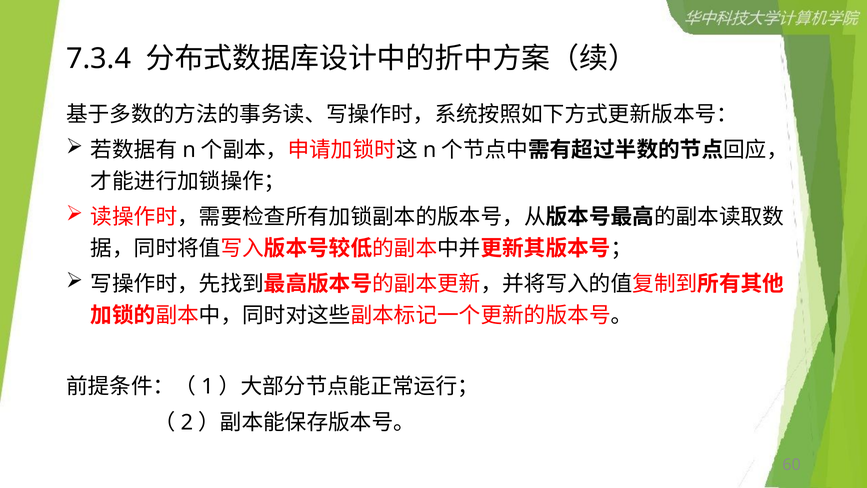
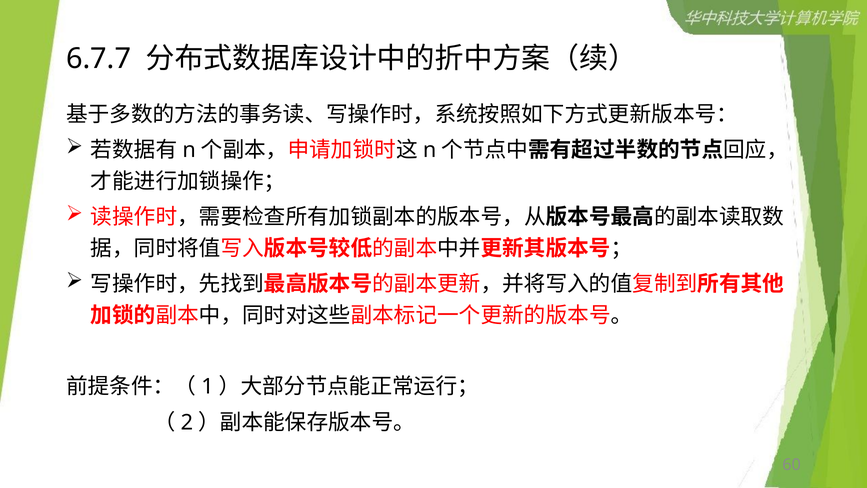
7.3.4: 7.3.4 -> 6.7.7
